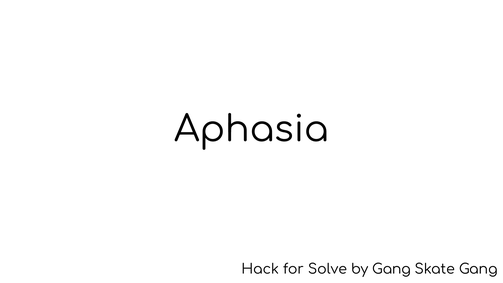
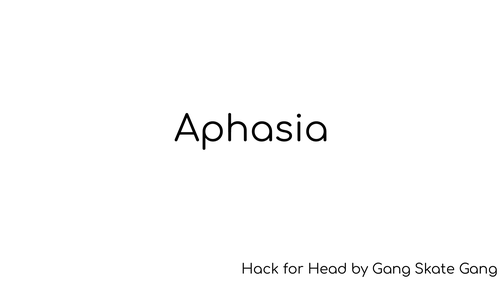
Solve: Solve -> Head
